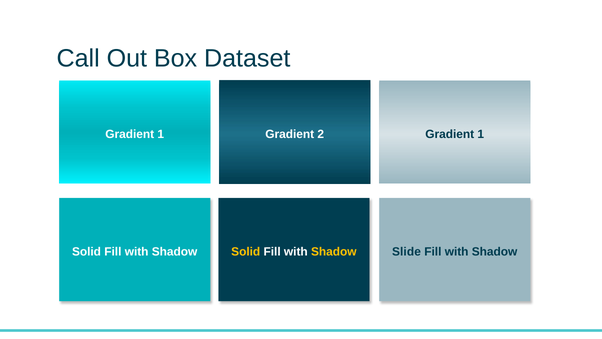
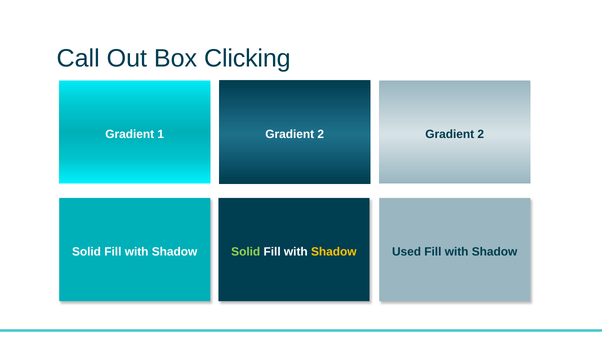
Dataset: Dataset -> Clicking
2 Gradient 1: 1 -> 2
Solid at (246, 251) colour: yellow -> light green
Slide: Slide -> Used
